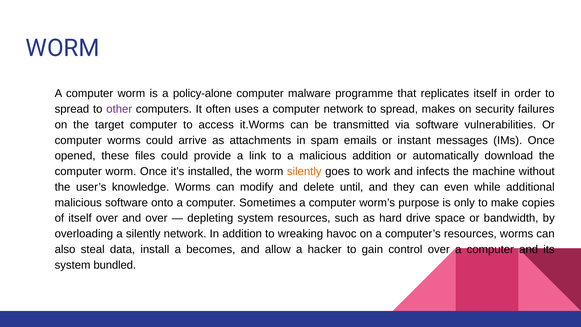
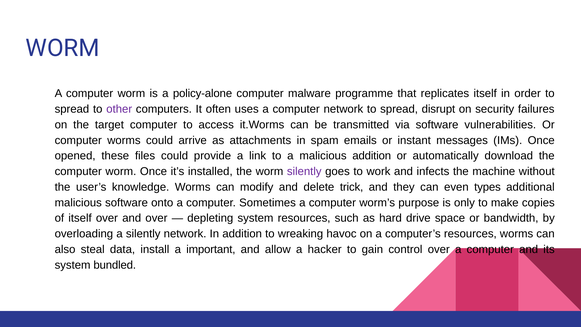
makes: makes -> disrupt
silently at (304, 171) colour: orange -> purple
until: until -> trick
while: while -> types
becomes: becomes -> important
